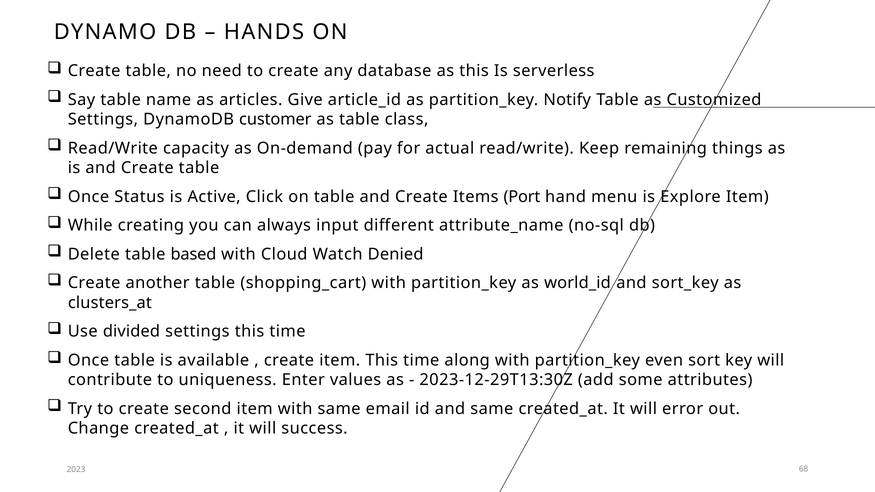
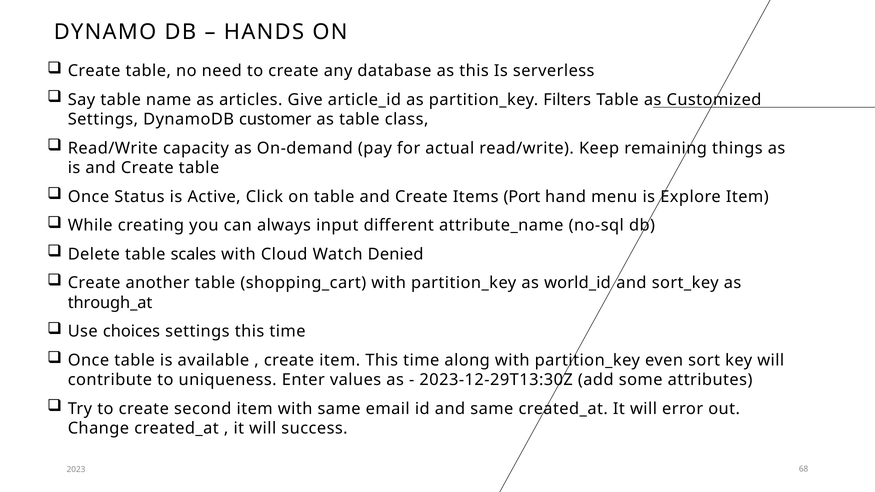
Notify: Notify -> Filters
based: based -> scales
clusters_at: clusters_at -> through_at
divided: divided -> choices
